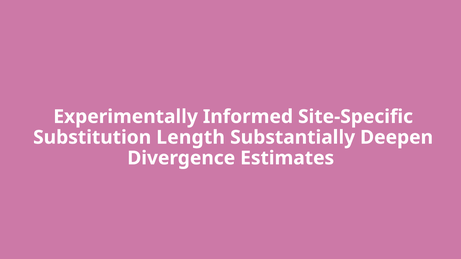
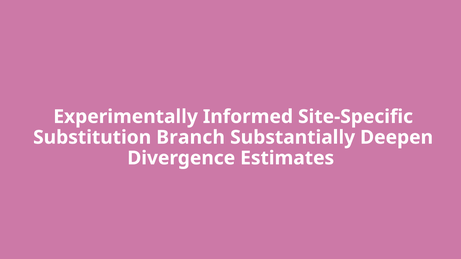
Length: Length -> Branch
